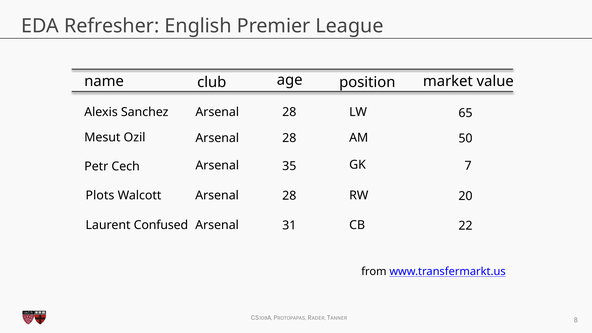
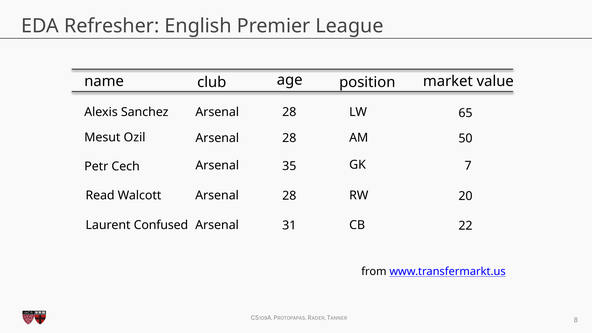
Plots: Plots -> Read
